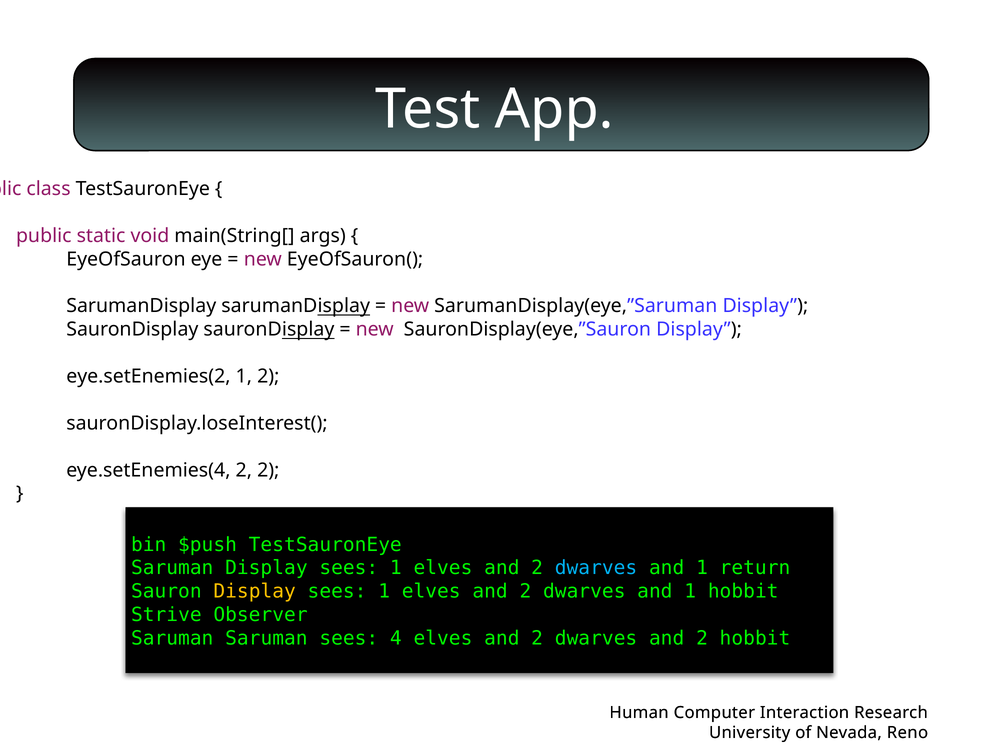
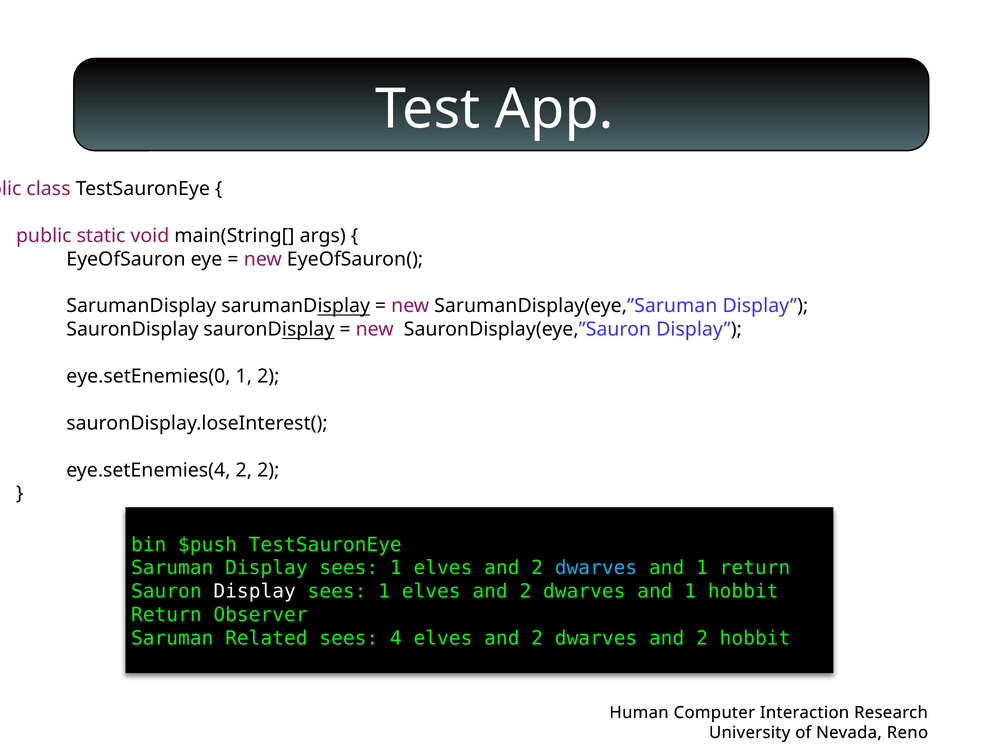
eye.setEnemies(2: eye.setEnemies(2 -> eye.setEnemies(0
Display at (255, 591) colour: yellow -> white
Strive at (166, 615): Strive -> Return
Saruman Saruman: Saruman -> Related
